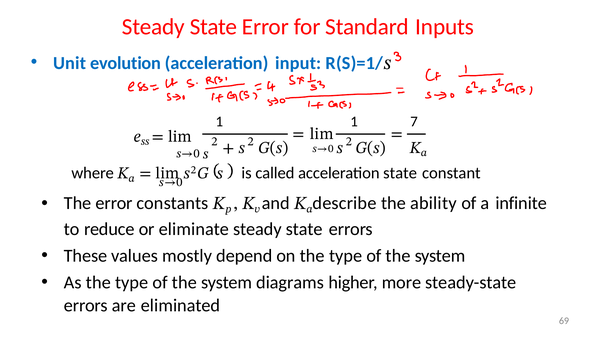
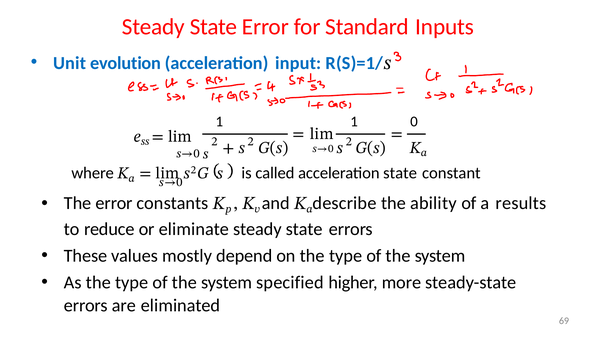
7: 7 -> 0
infinite: infinite -> results
diagrams: diagrams -> specified
